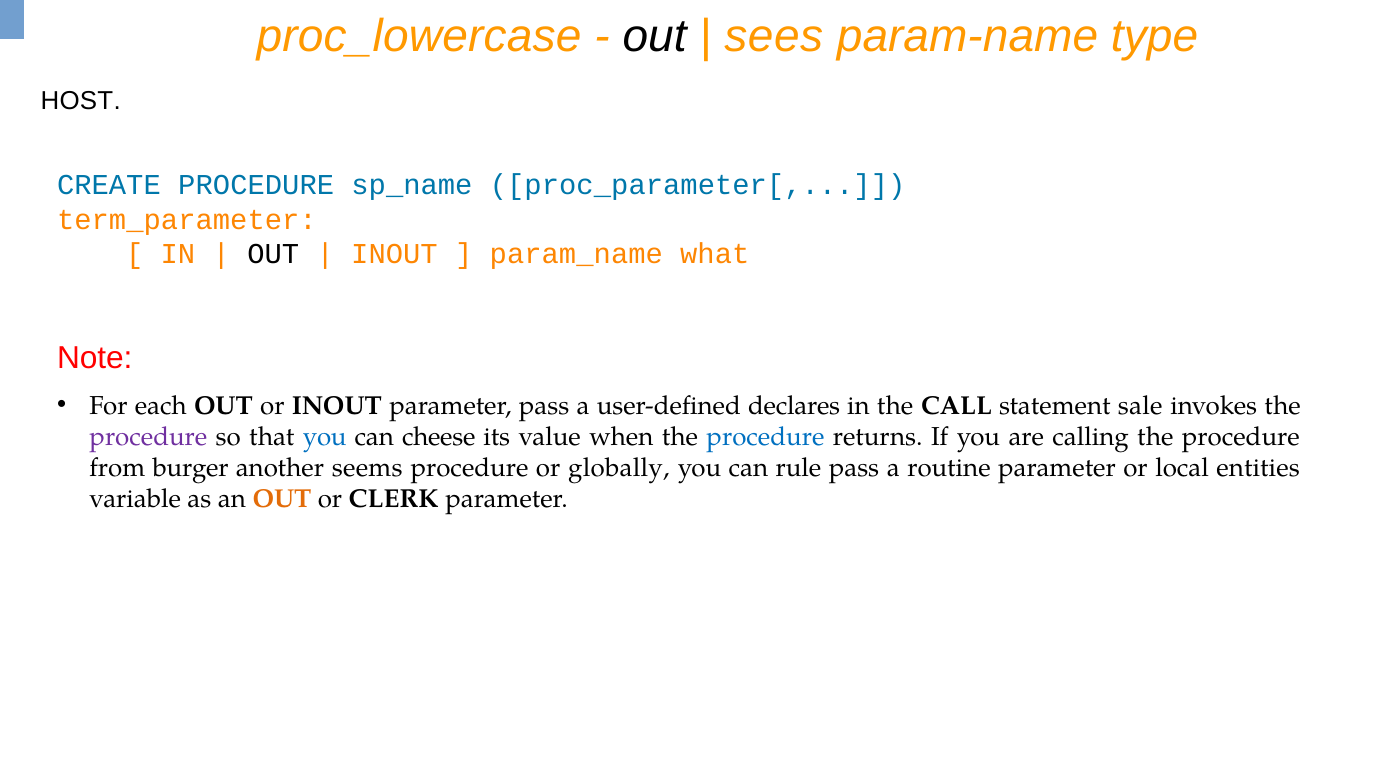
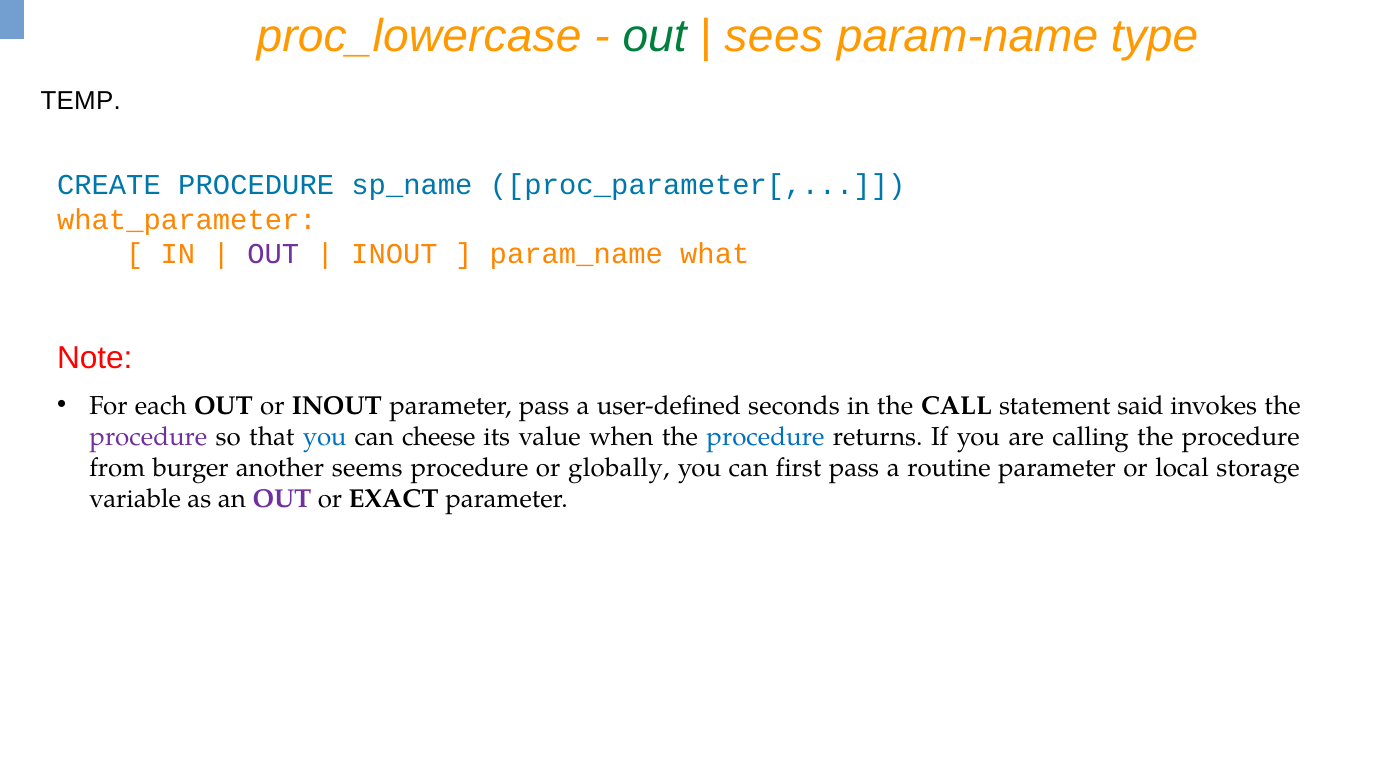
out at (655, 36) colour: black -> green
HOST: HOST -> TEMP
term_parameter: term_parameter -> what_parameter
OUT at (273, 254) colour: black -> purple
declares: declares -> seconds
sale: sale -> said
rule: rule -> first
entities: entities -> storage
OUT at (282, 499) colour: orange -> purple
CLERK: CLERK -> EXACT
